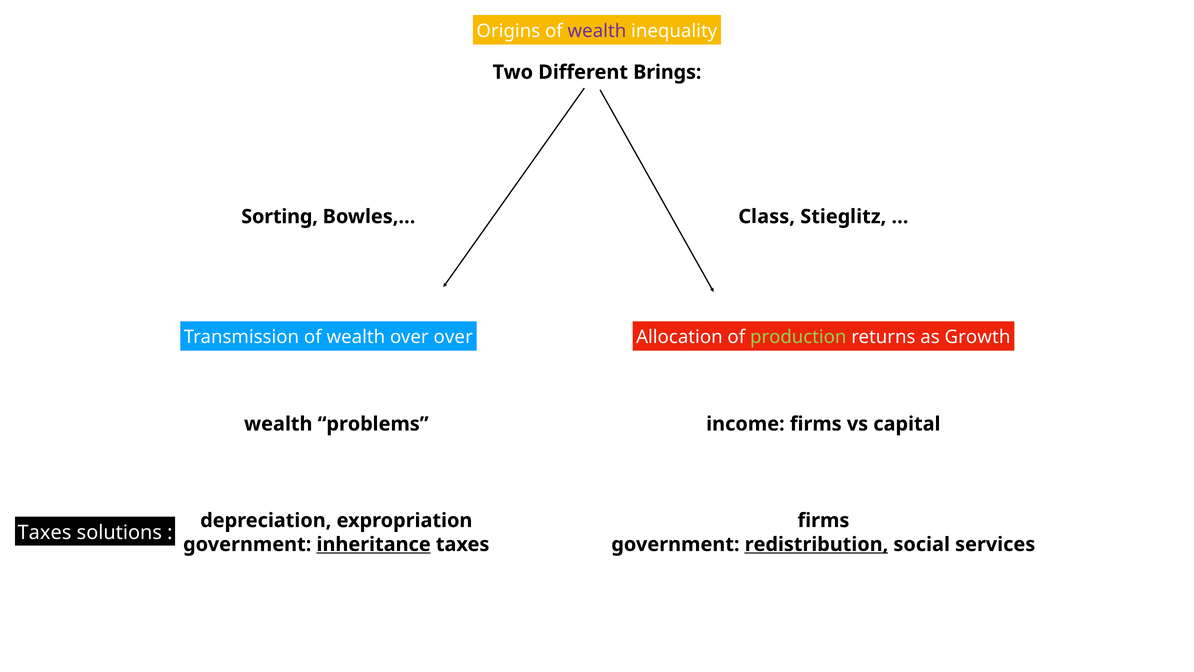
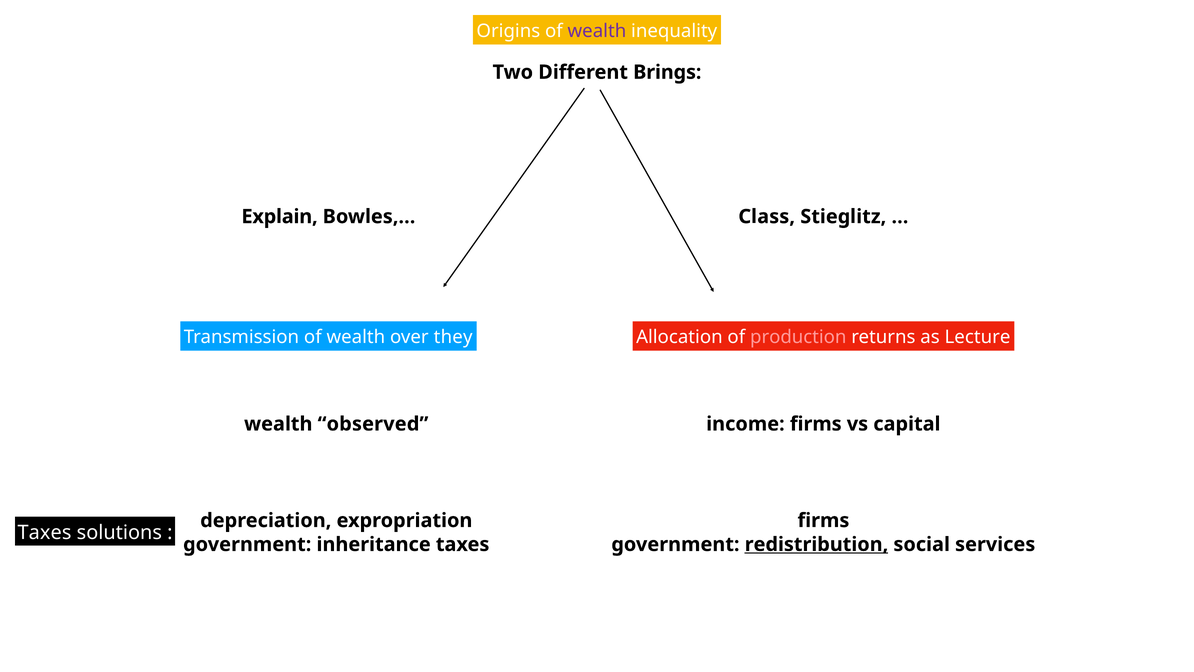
Sorting: Sorting -> Explain
over over: over -> they
production colour: light green -> pink
Growth: Growth -> Lecture
problems: problems -> observed
inheritance underline: present -> none
